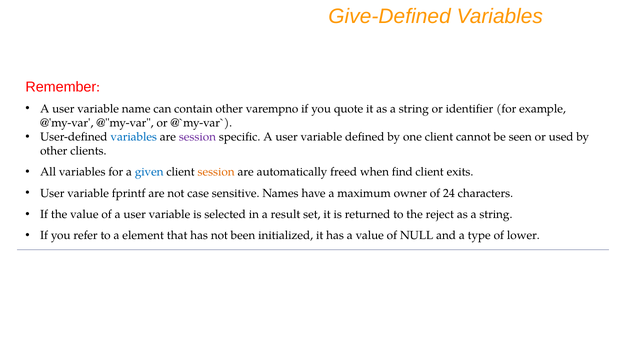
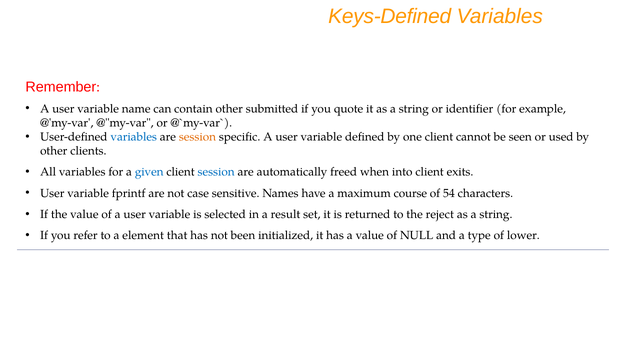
Give-Defined: Give-Defined -> Keys-Defined
varempno: varempno -> submitted
session at (197, 137) colour: purple -> orange
session at (216, 172) colour: orange -> blue
find: find -> into
owner: owner -> course
24: 24 -> 54
